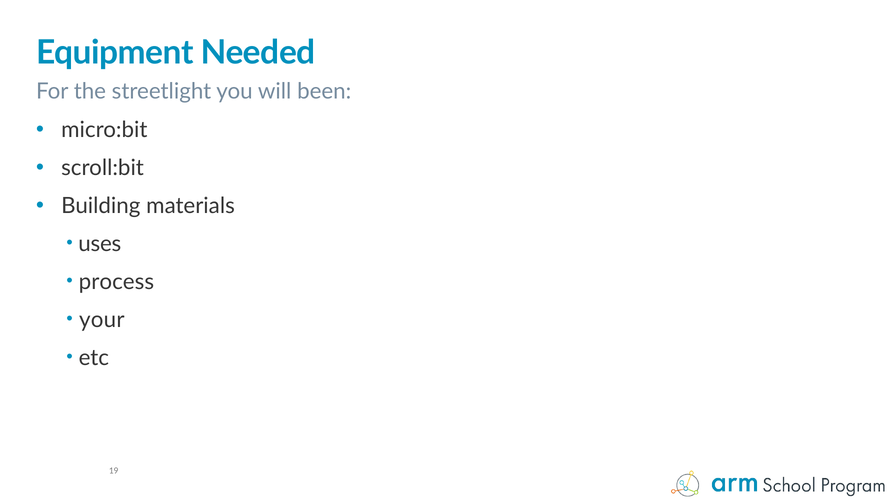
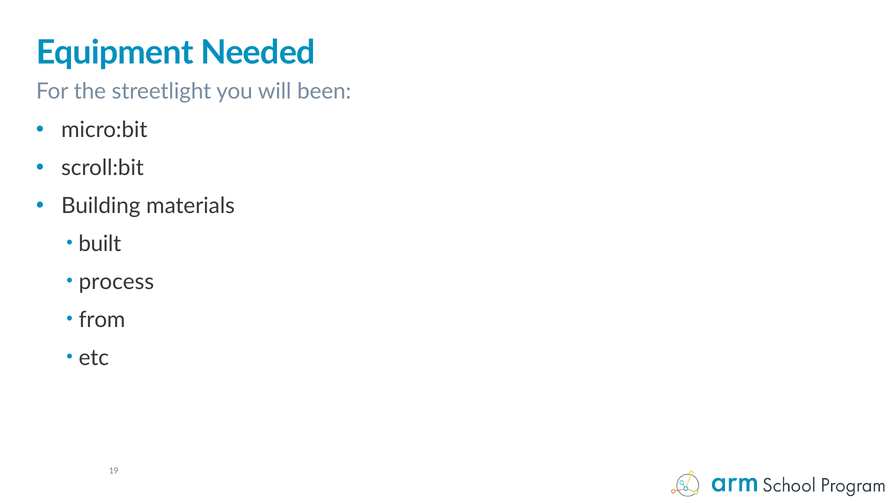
uses: uses -> built
your: your -> from
